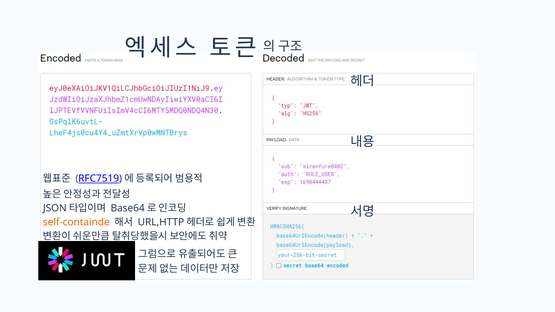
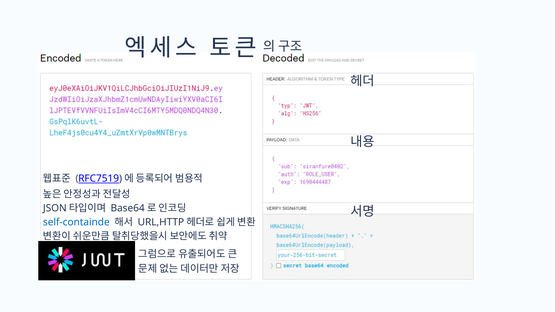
self-containde colour: orange -> blue
